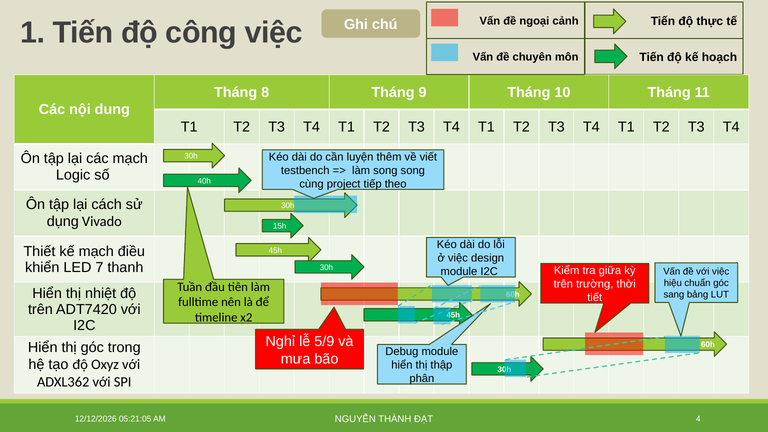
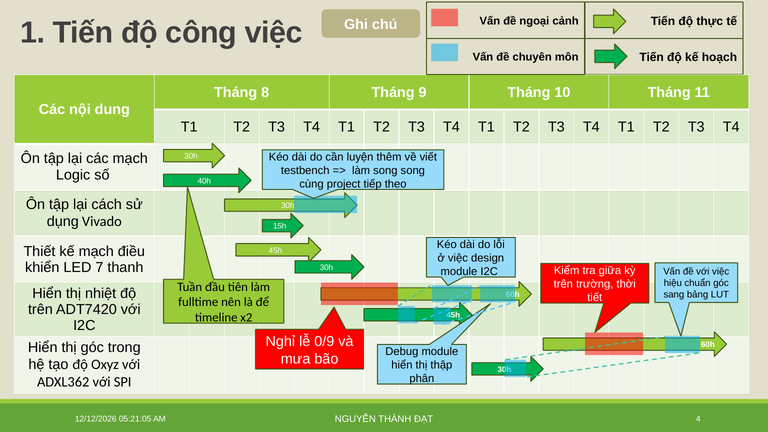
5/9: 5/9 -> 0/9
